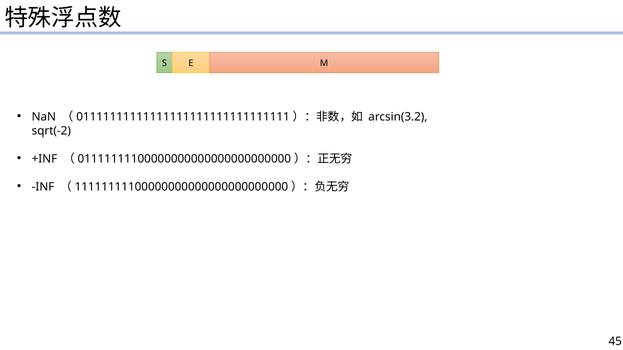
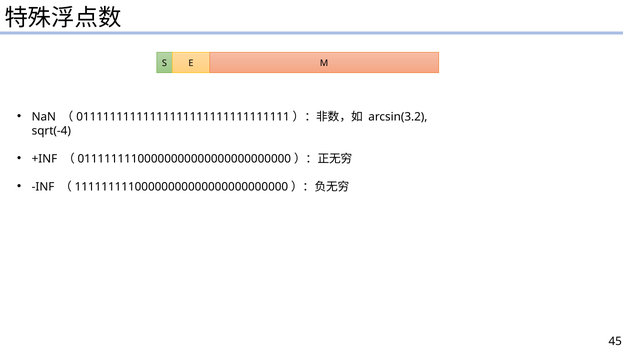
sqrt(-2: sqrt(-2 -> sqrt(-4
